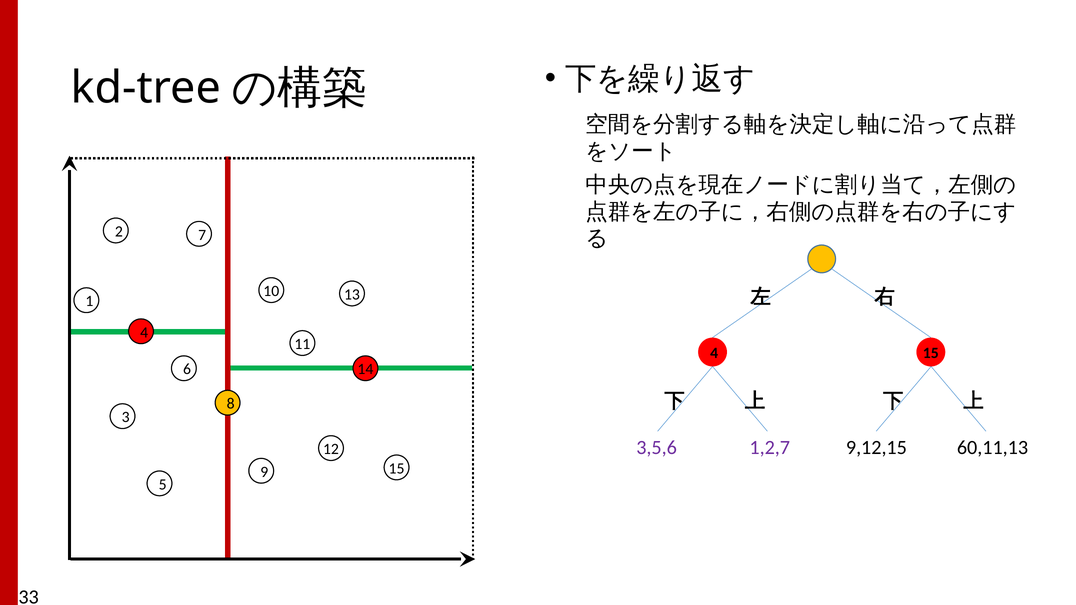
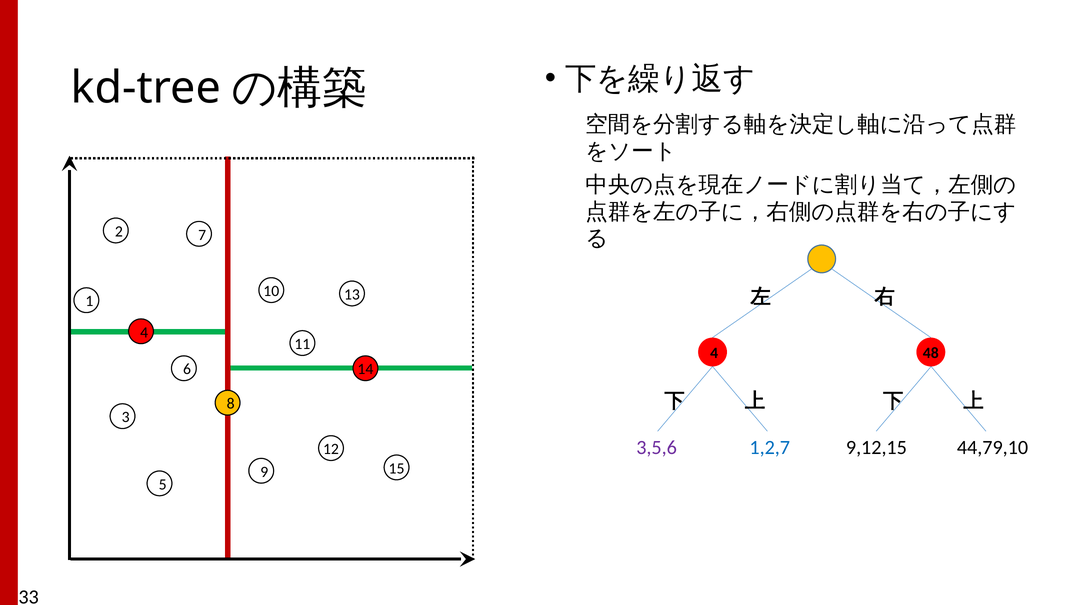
4 15: 15 -> 48
1,2,7 colour: purple -> blue
60,11,13: 60,11,13 -> 44,79,10
